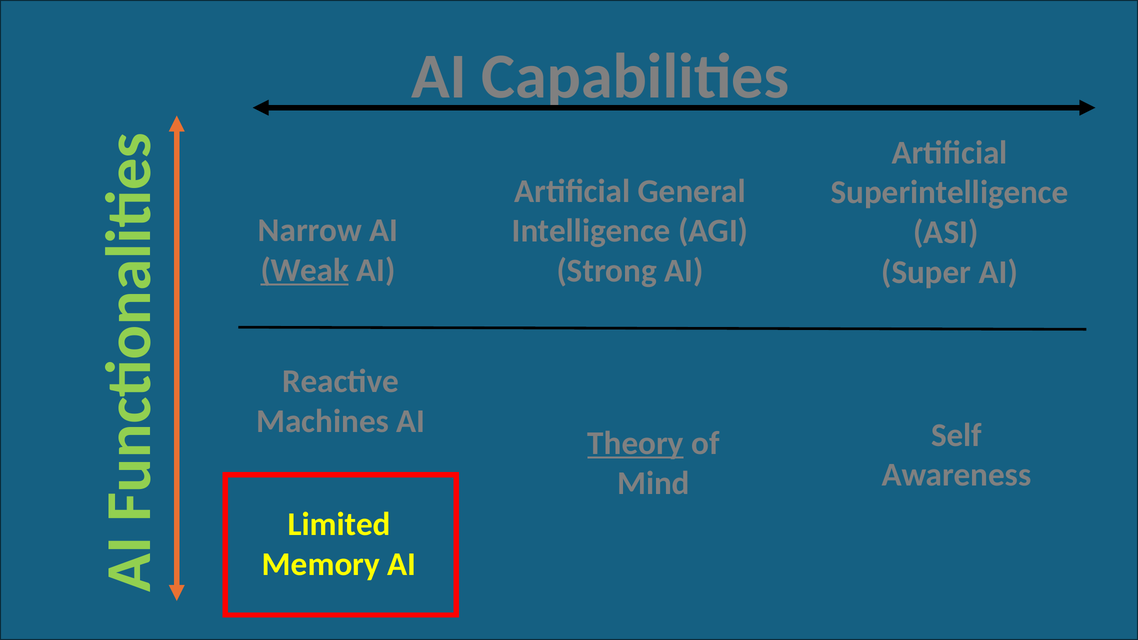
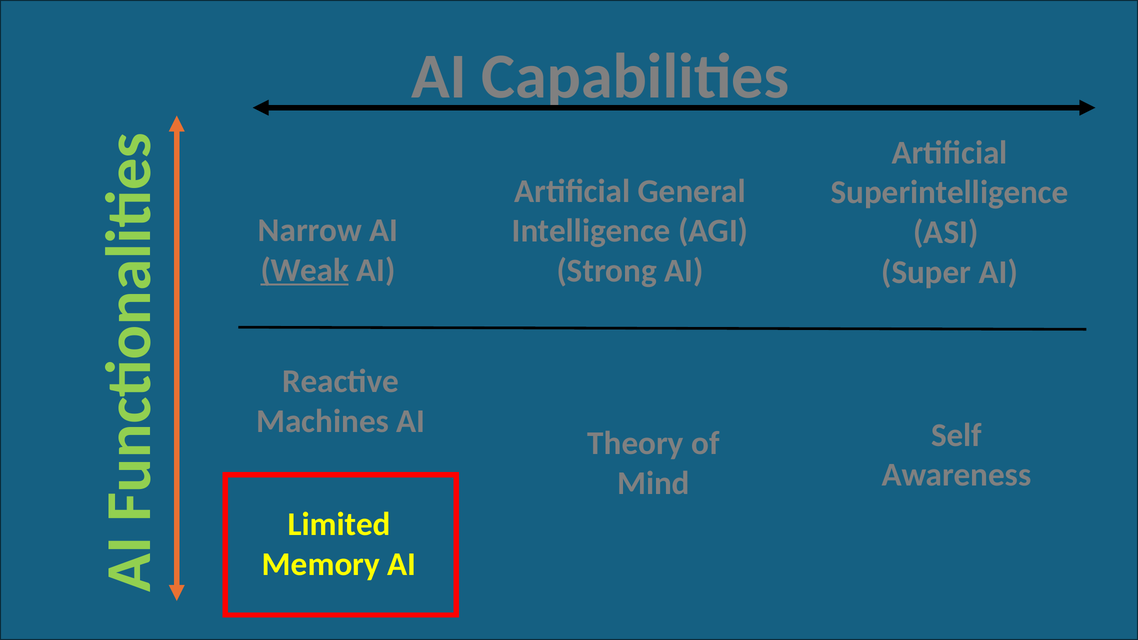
Theory underline: present -> none
